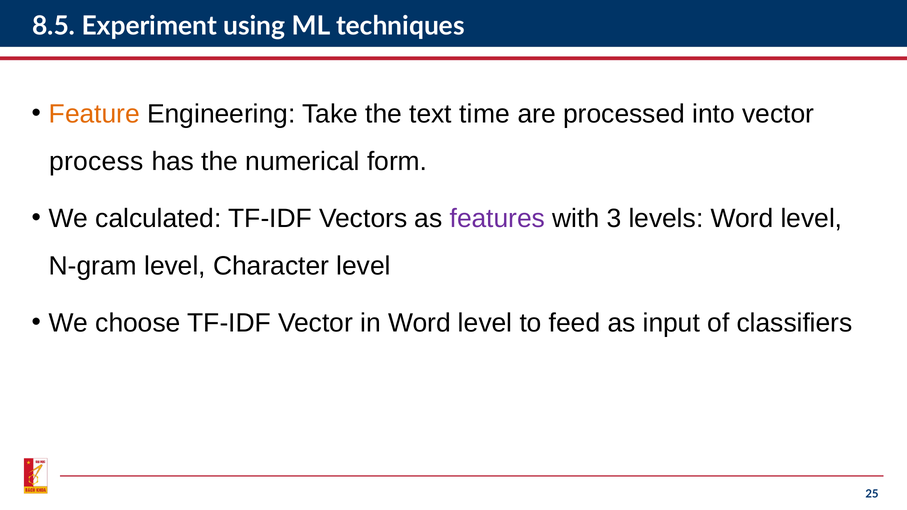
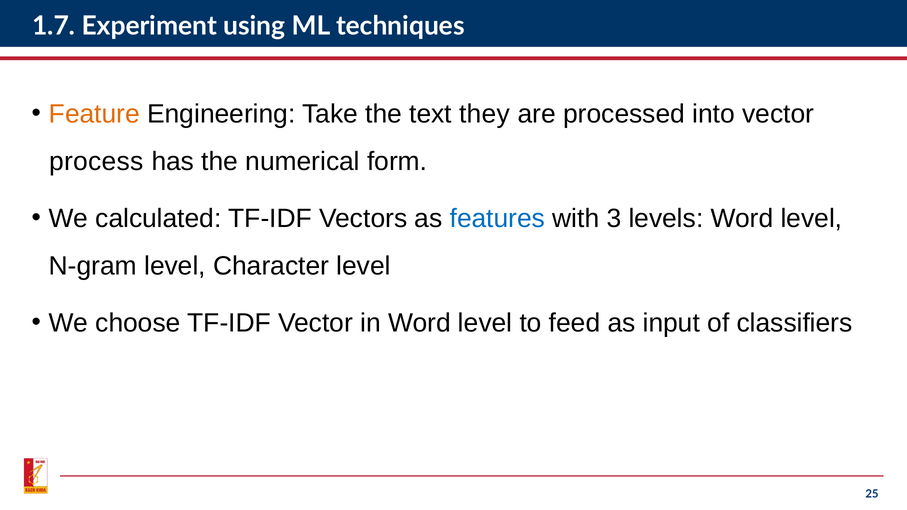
8.5: 8.5 -> 1.7
time: time -> they
features colour: purple -> blue
